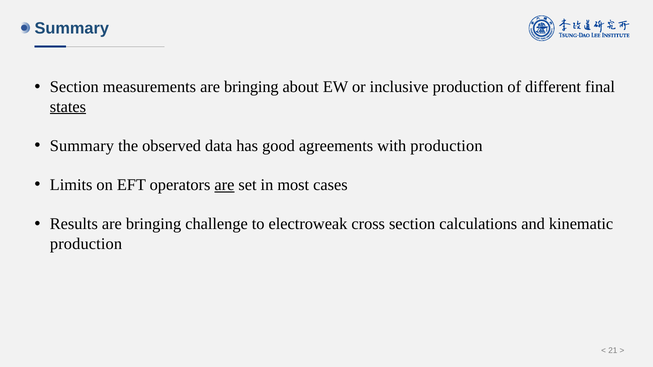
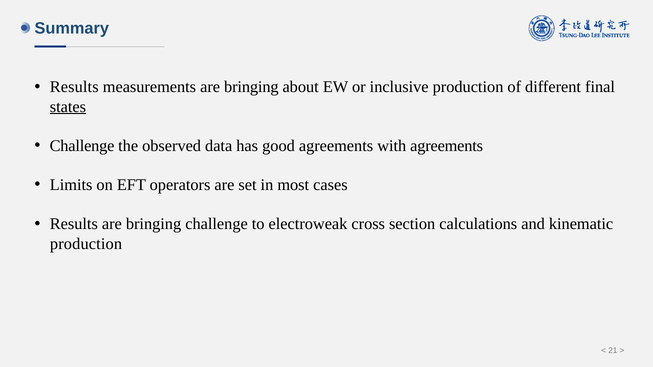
Section at (74, 87): Section -> Results
Summary at (82, 146): Summary -> Challenge
with production: production -> agreements
are at (224, 185) underline: present -> none
